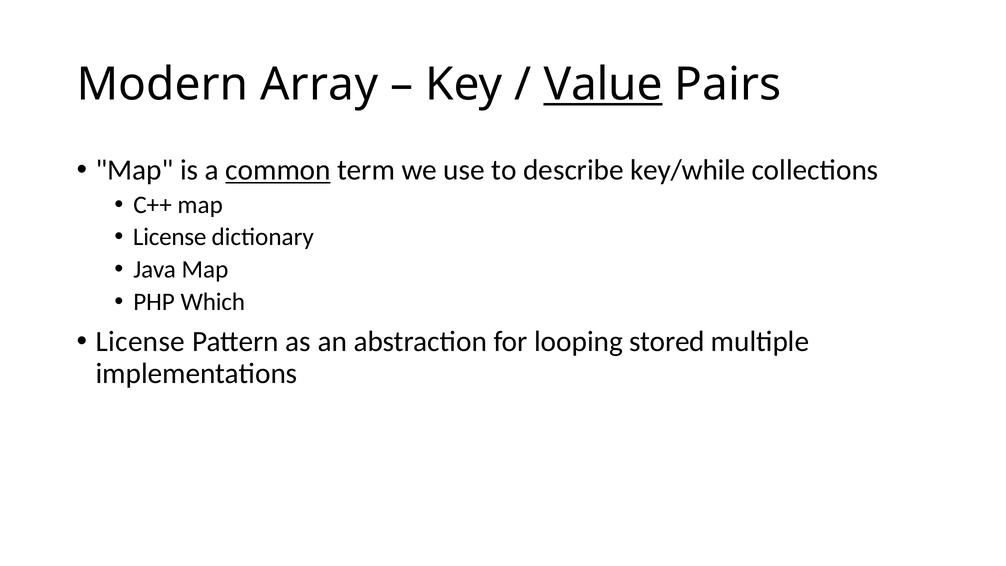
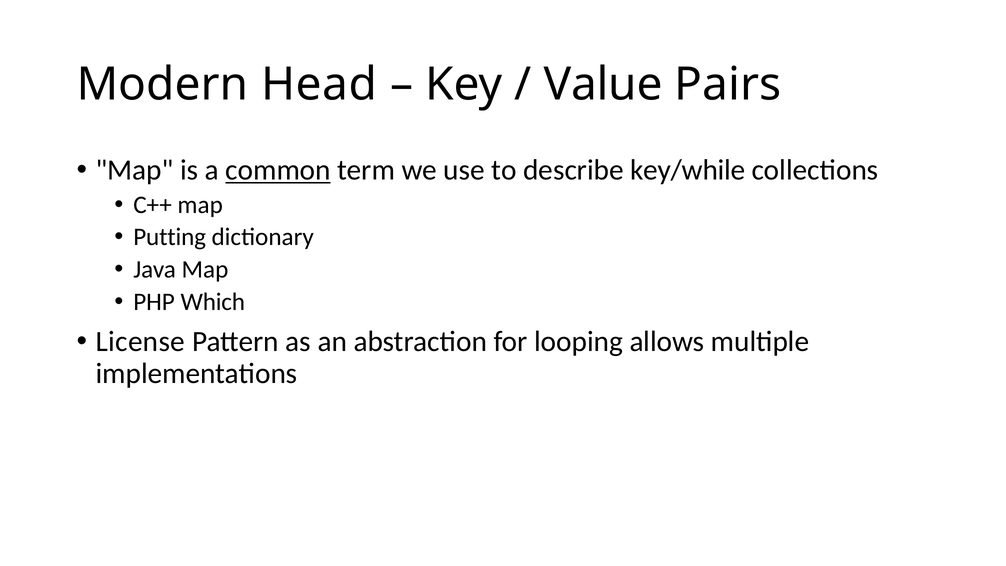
Array: Array -> Head
Value underline: present -> none
License at (170, 237): License -> Putting
stored: stored -> allows
